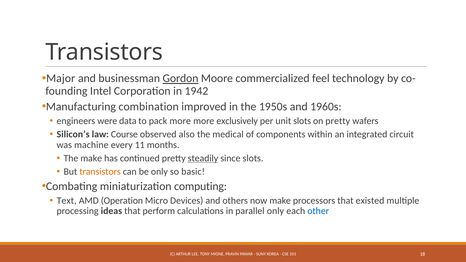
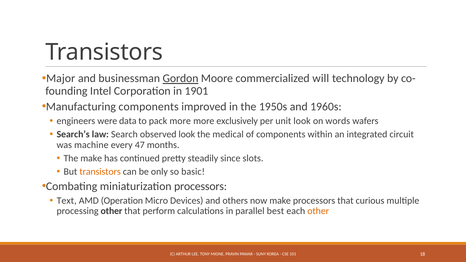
feel: feel -> will
1942: 1942 -> 1901
Manufacturing combination: combination -> components
unit slots: slots -> look
on pretty: pretty -> words
Silicon’s: Silicon’s -> Search’s
Course: Course -> Search
observed also: also -> look
11: 11 -> 47
steadily underline: present -> none
miniaturization computing: computing -> processors
existed: existed -> curious
processing ideas: ideas -> other
parallel only: only -> best
other at (318, 211) colour: blue -> orange
